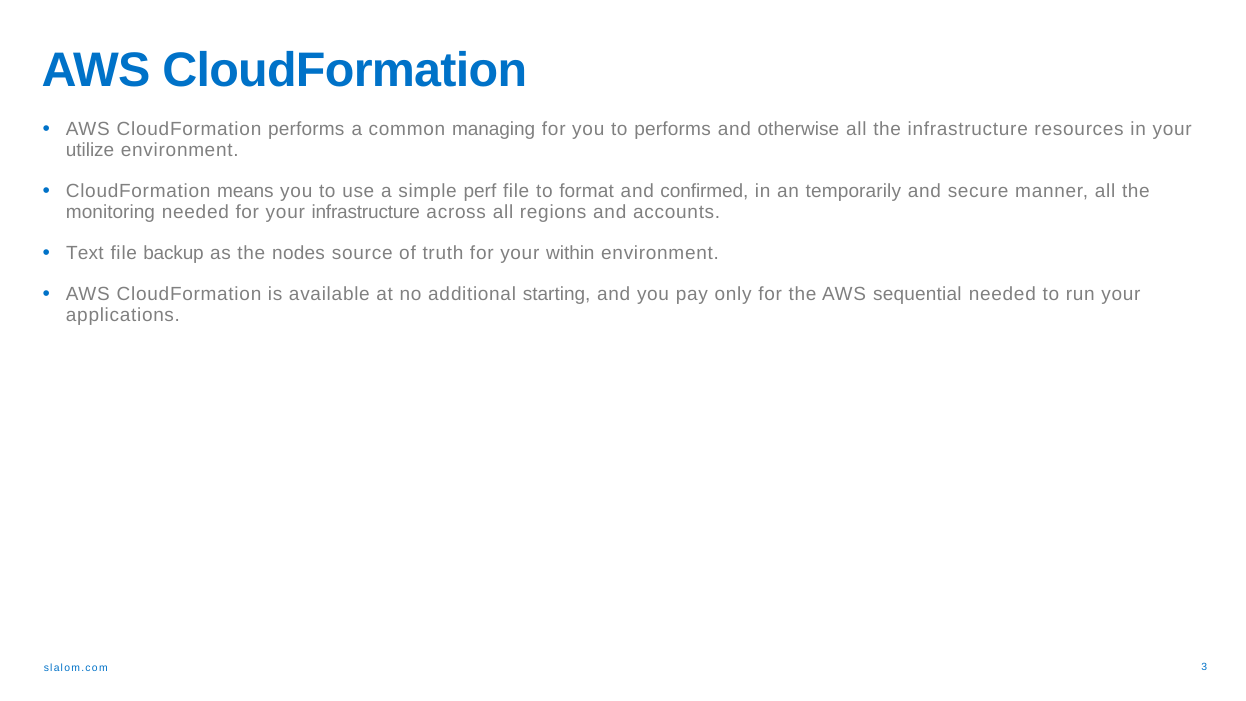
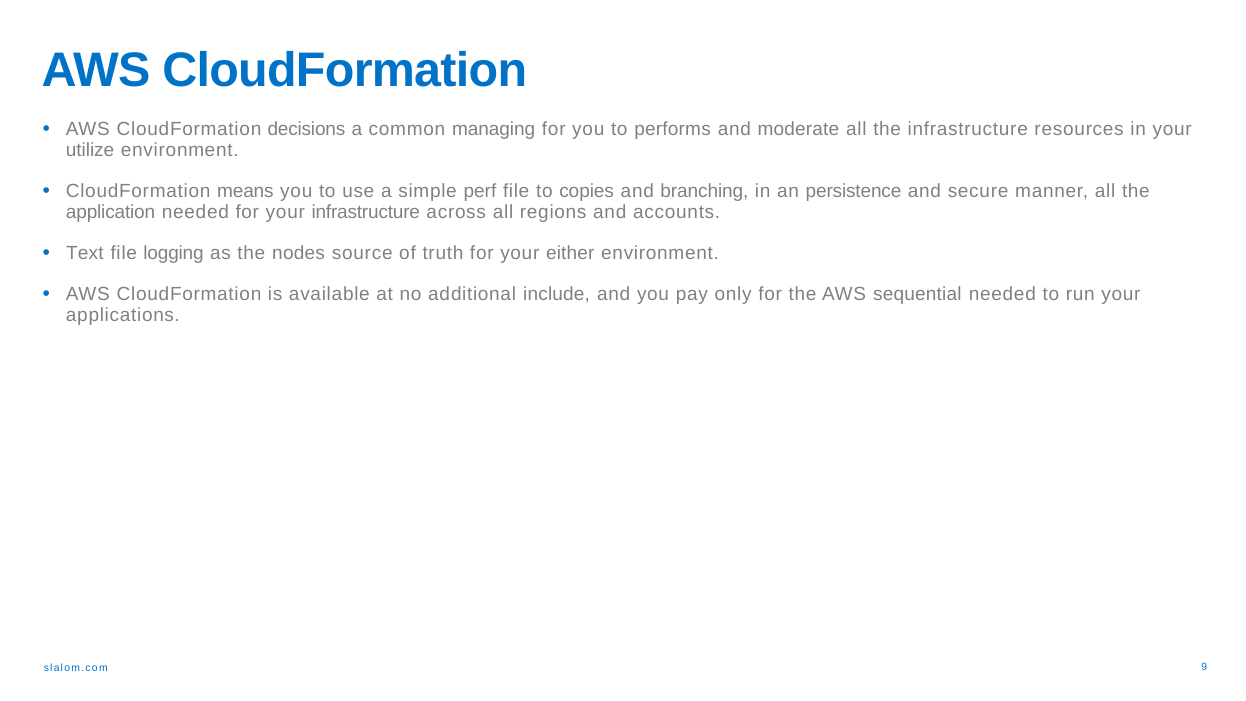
CloudFormation performs: performs -> decisions
otherwise: otherwise -> moderate
format: format -> copies
confirmed: confirmed -> branching
temporarily: temporarily -> persistence
monitoring: monitoring -> application
backup: backup -> logging
within: within -> either
starting: starting -> include
3: 3 -> 9
